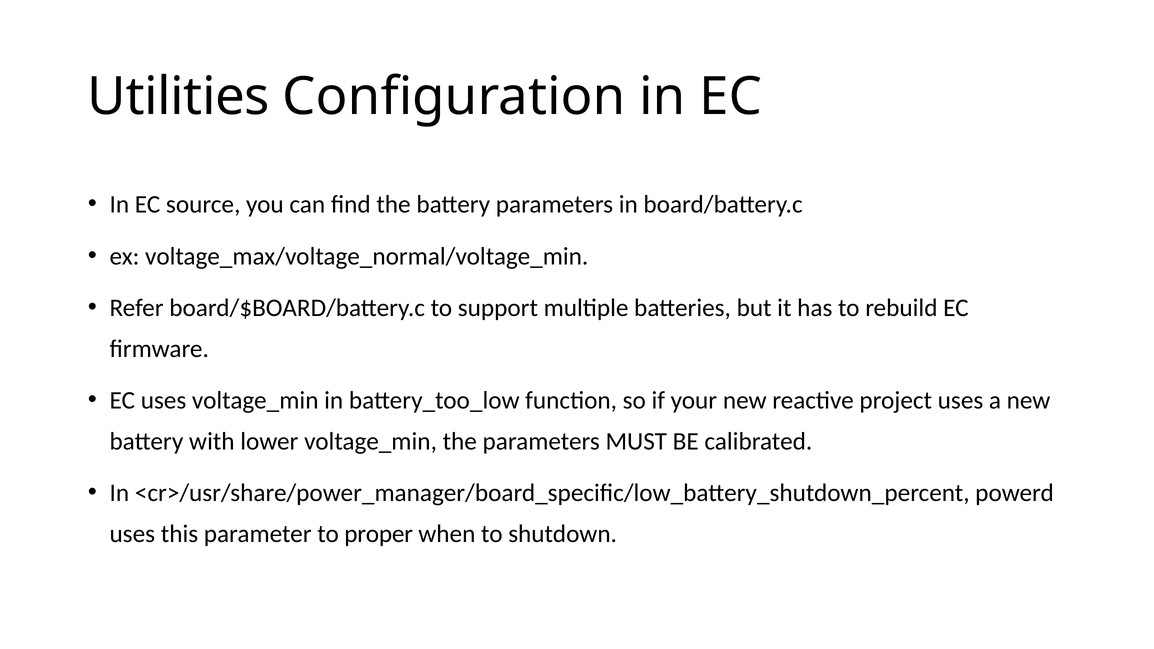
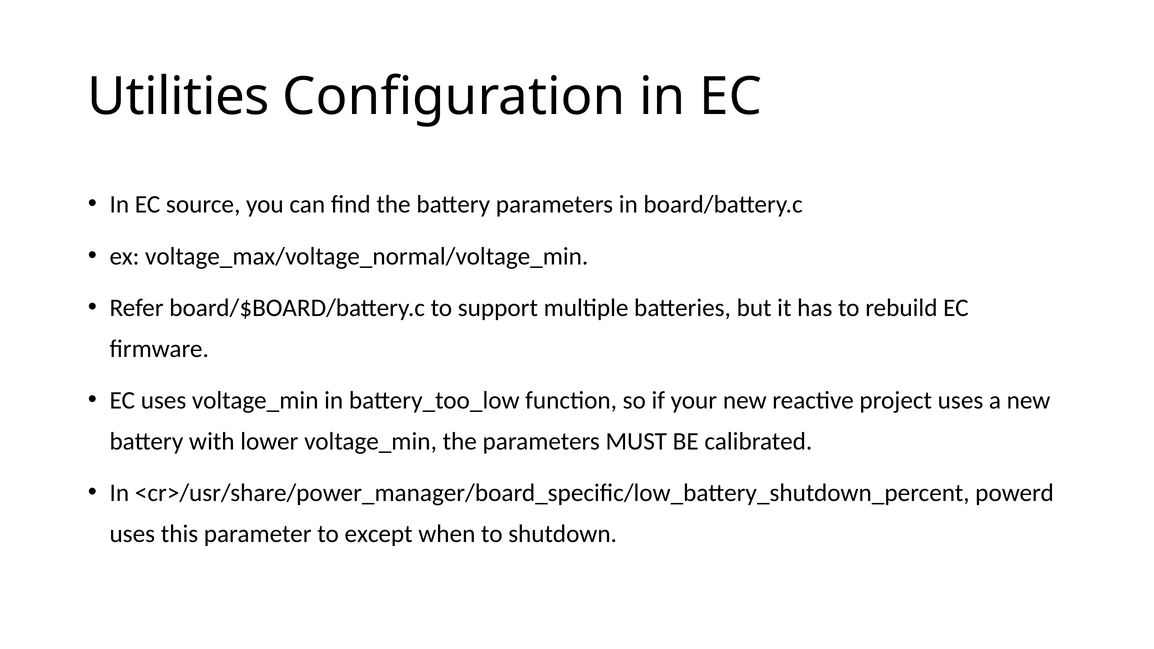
proper: proper -> except
